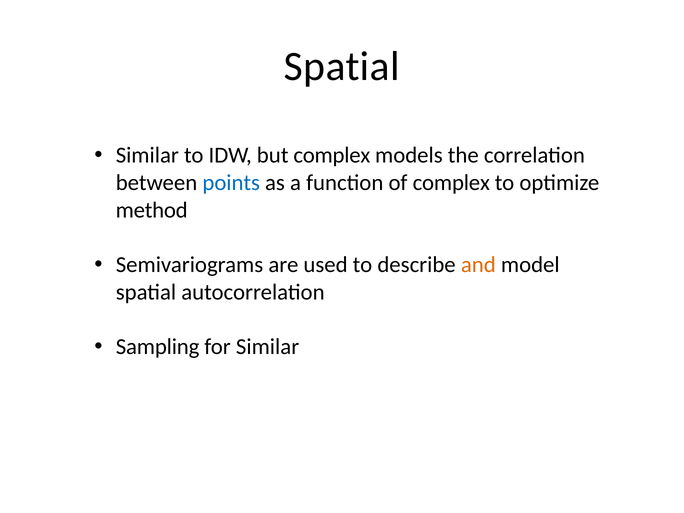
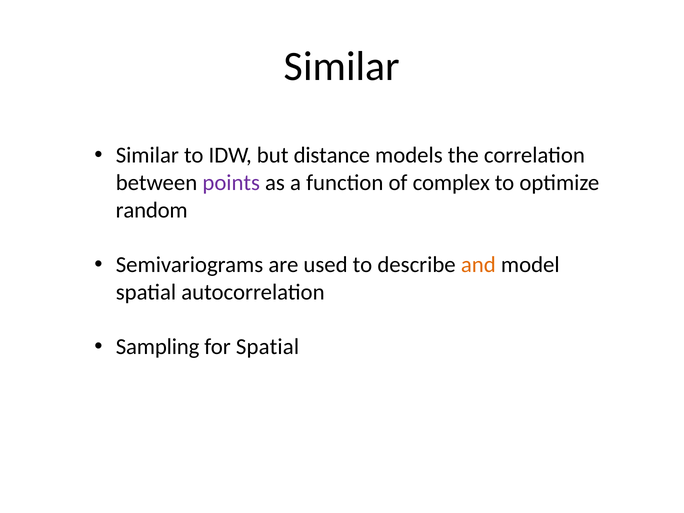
Spatial at (342, 66): Spatial -> Similar
but complex: complex -> distance
points colour: blue -> purple
method: method -> random
for Similar: Similar -> Spatial
